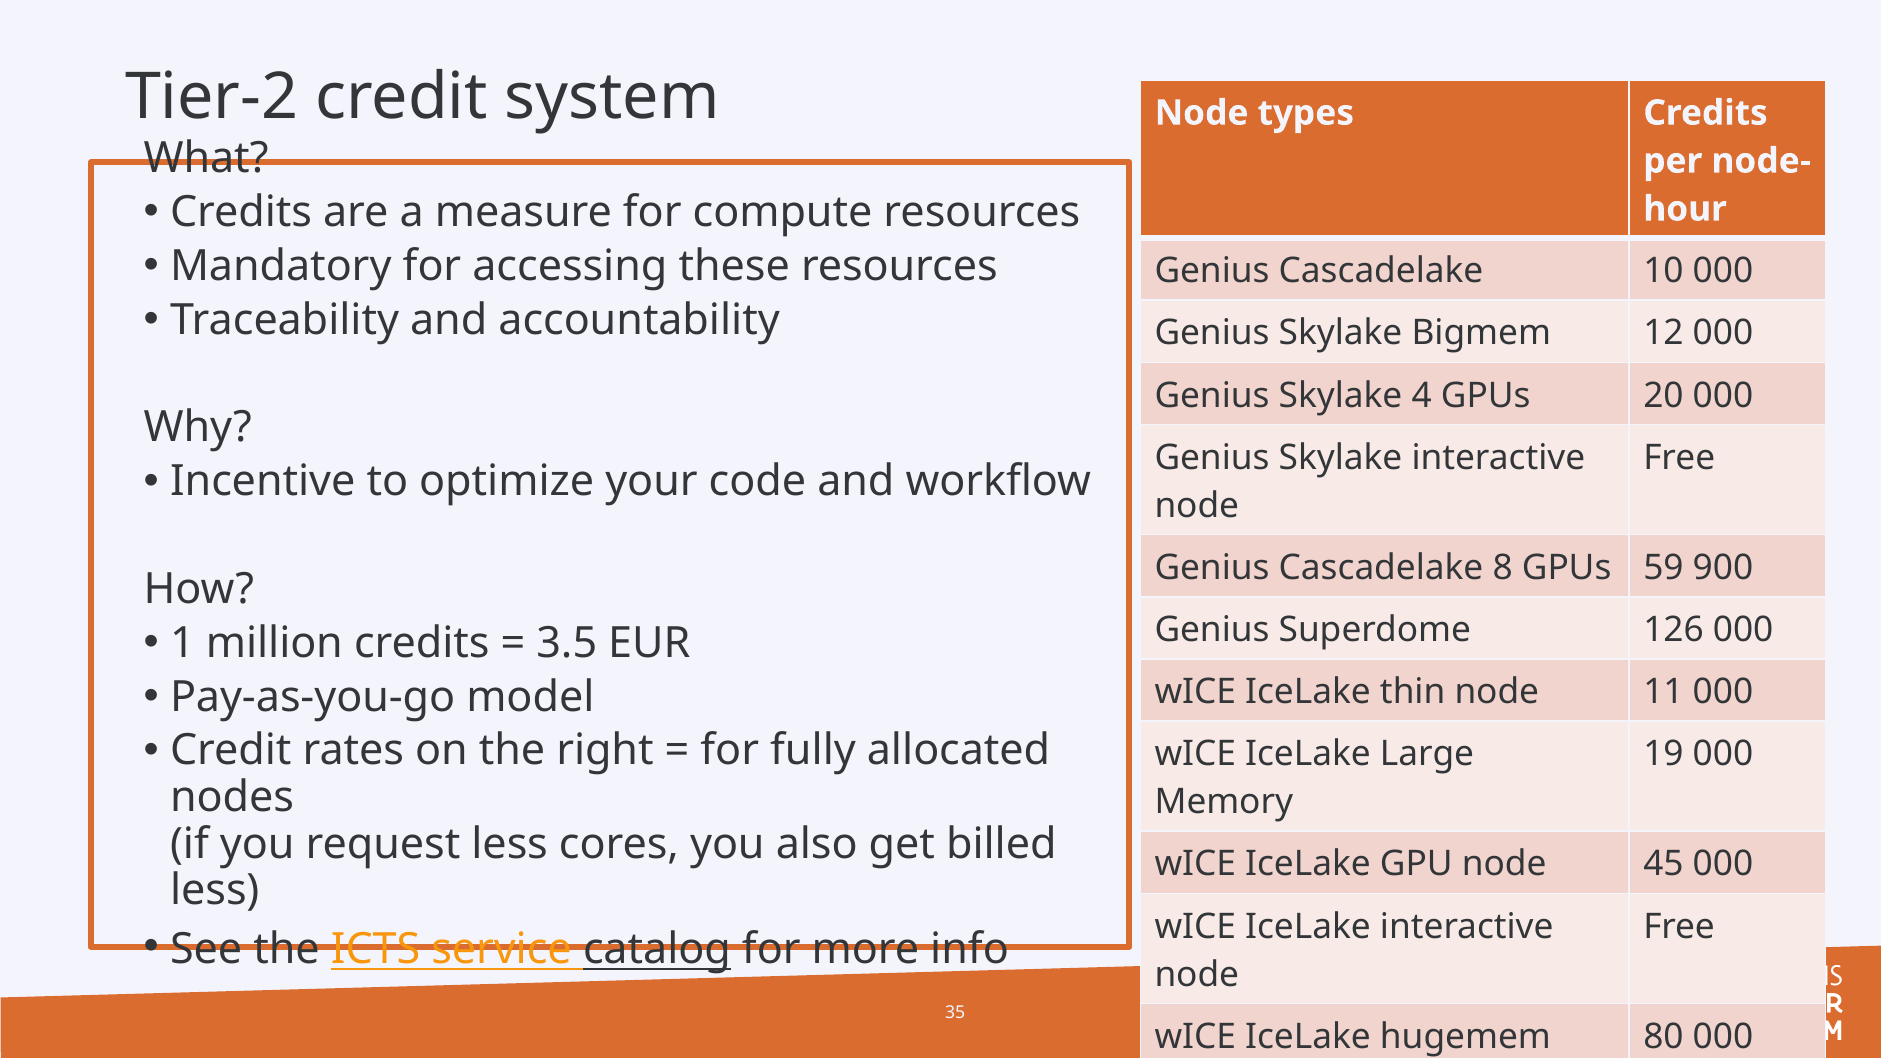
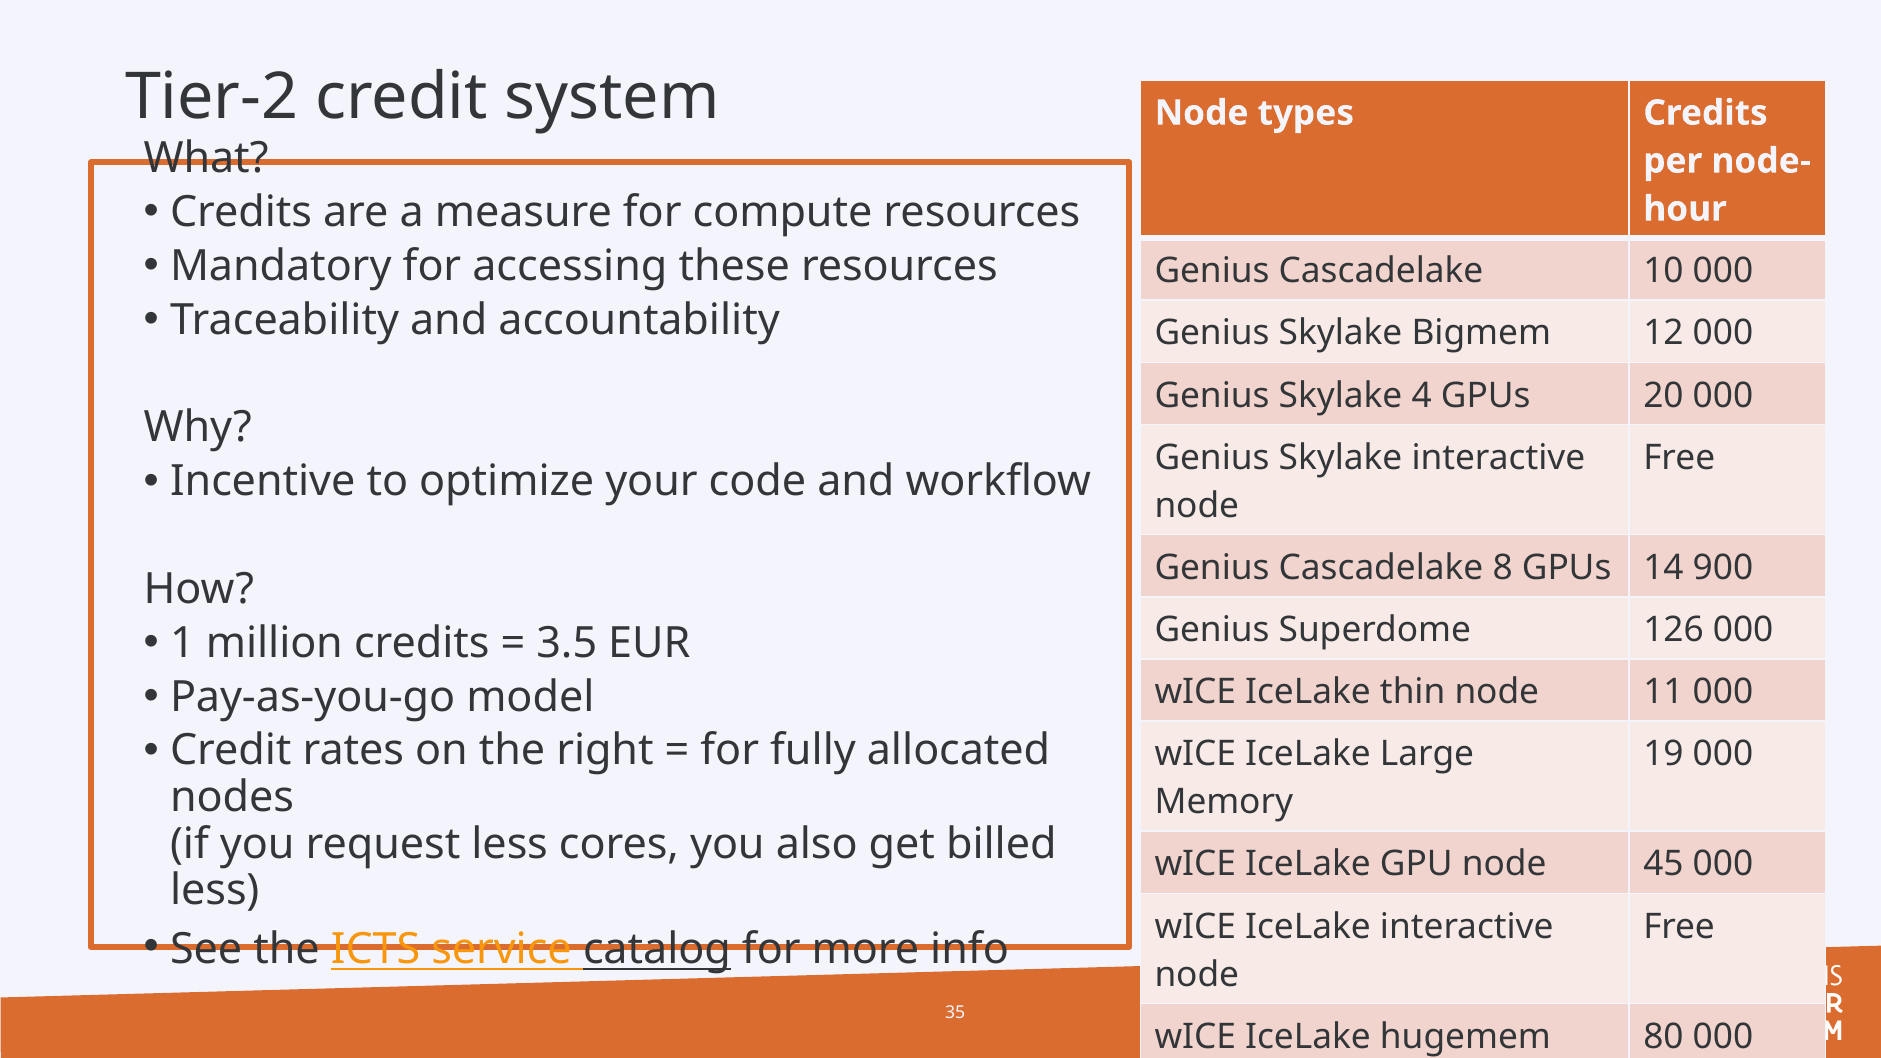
59: 59 -> 14
